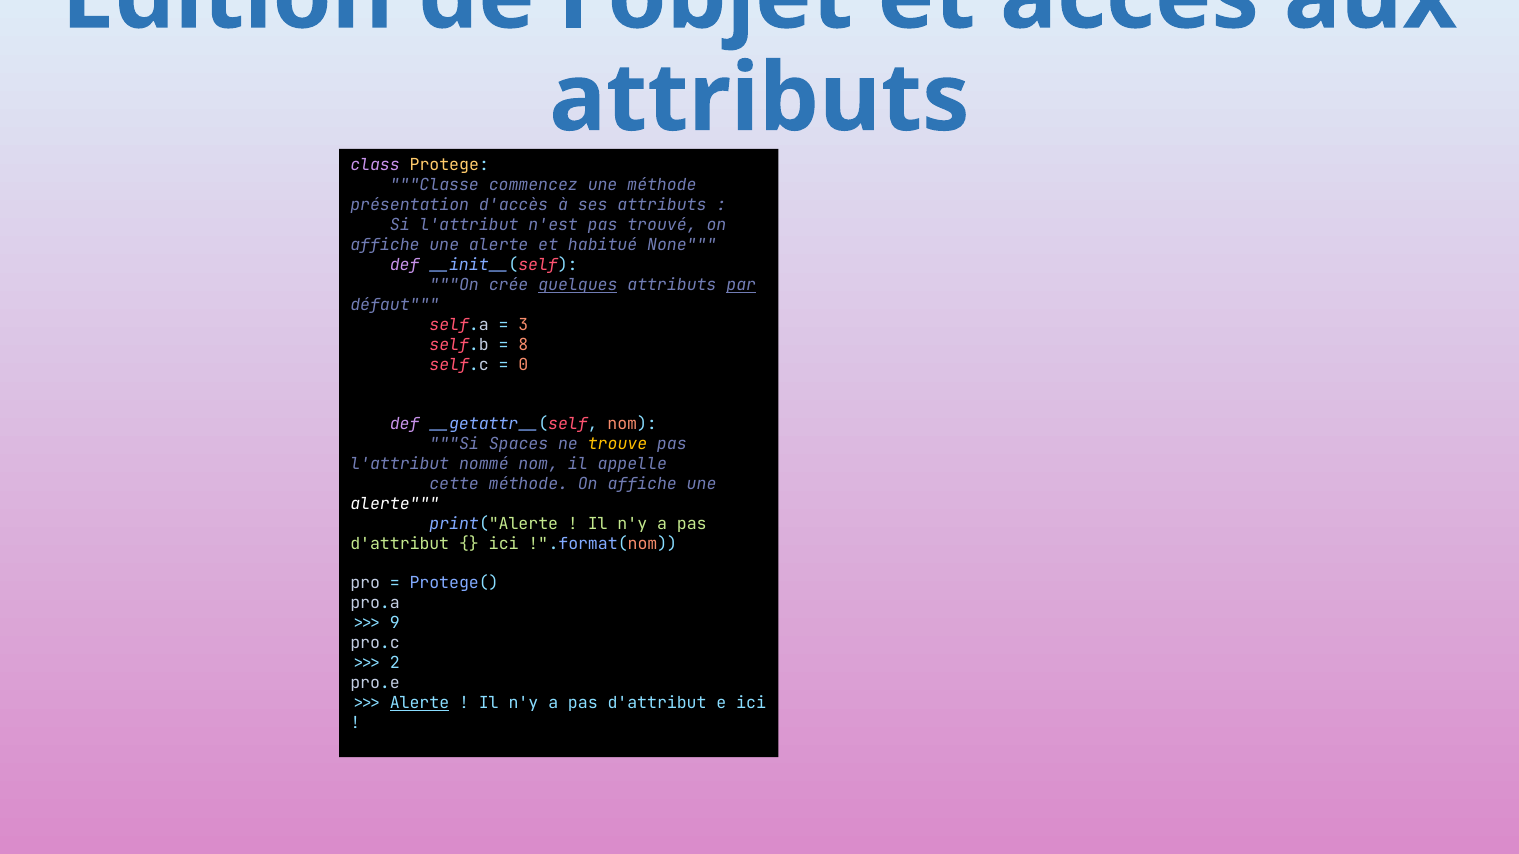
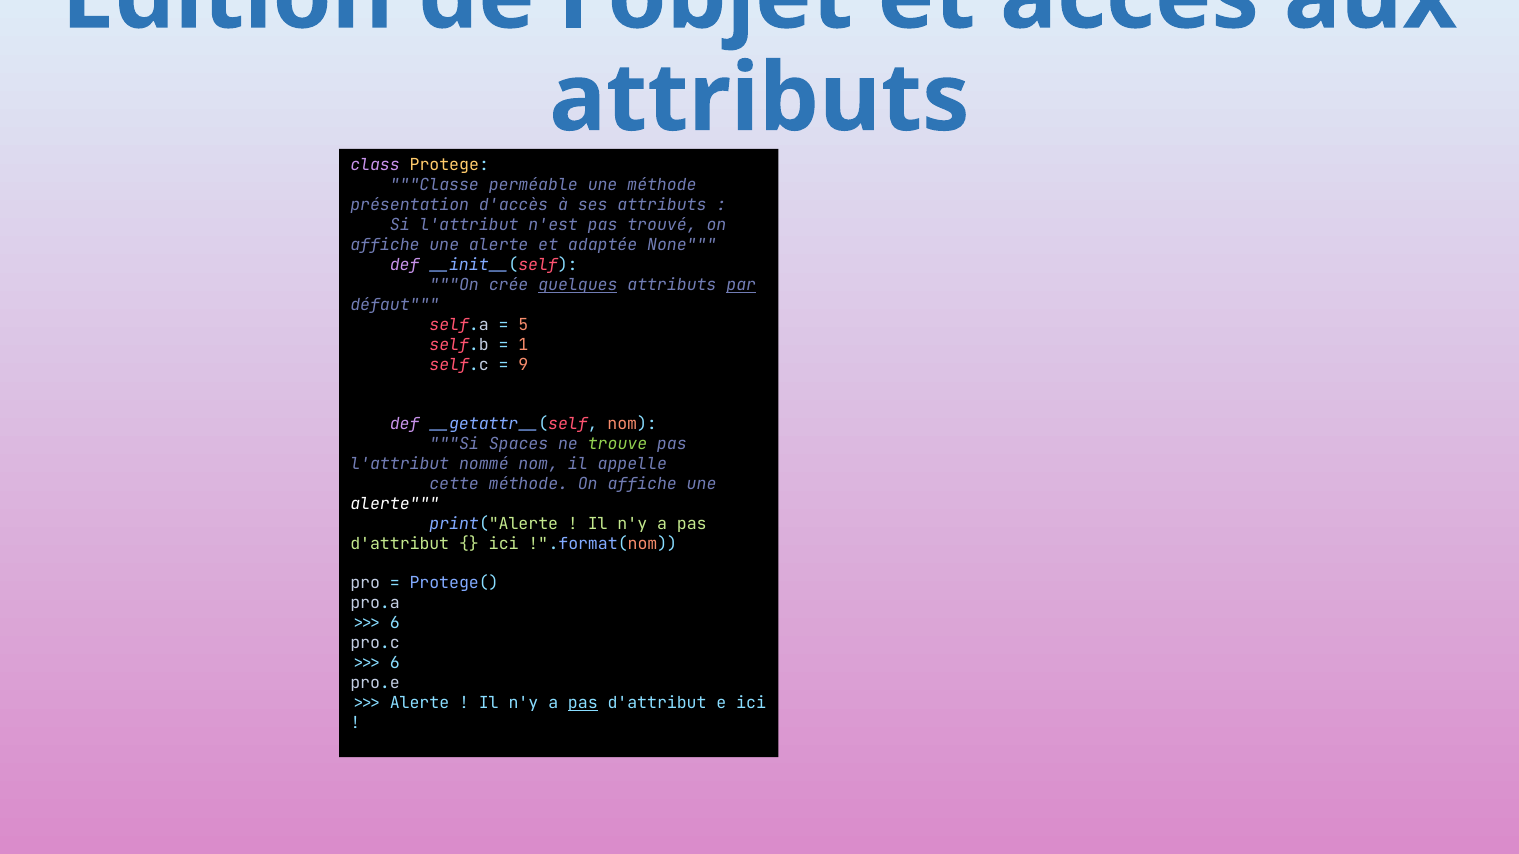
commencez: commencez -> perméable
habitué: habitué -> adaptée
3: 3 -> 5
8: 8 -> 1
0: 0 -> 9
trouve colour: yellow -> light green
9 at (395, 624): 9 -> 6
2 at (395, 663): 2 -> 6
Alerte at (420, 703) underline: present -> none
pas at (583, 703) underline: none -> present
